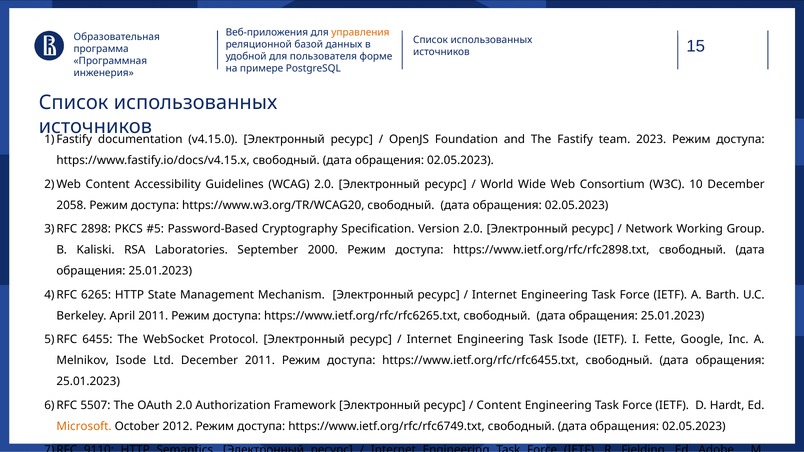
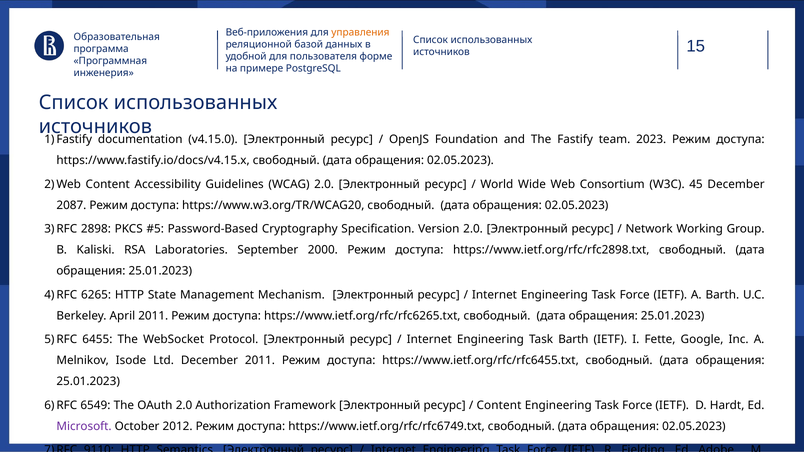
10: 10 -> 45
2058: 2058 -> 2087
Task Isode: Isode -> Barth
5507: 5507 -> 6549
Microsoft colour: orange -> purple
